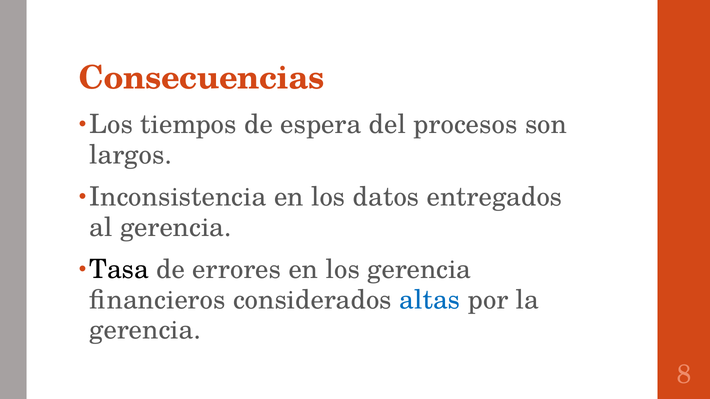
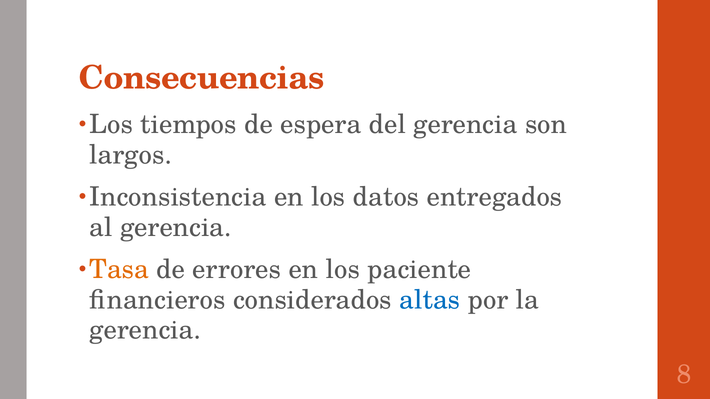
del procesos: procesos -> gerencia
Tasa colour: black -> orange
los gerencia: gerencia -> paciente
